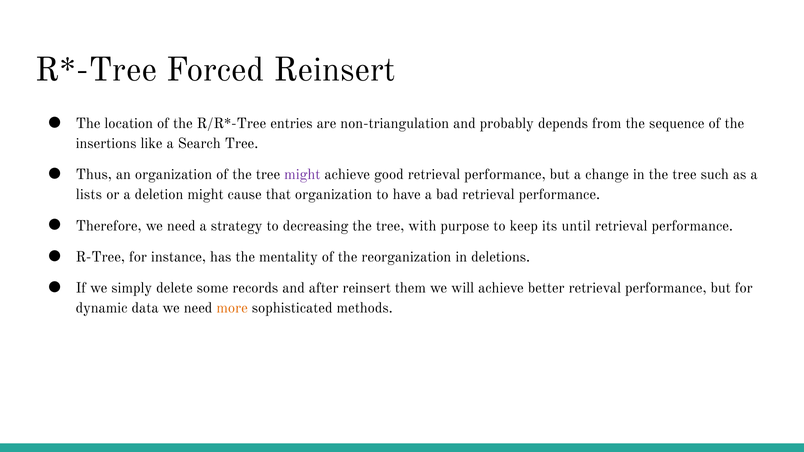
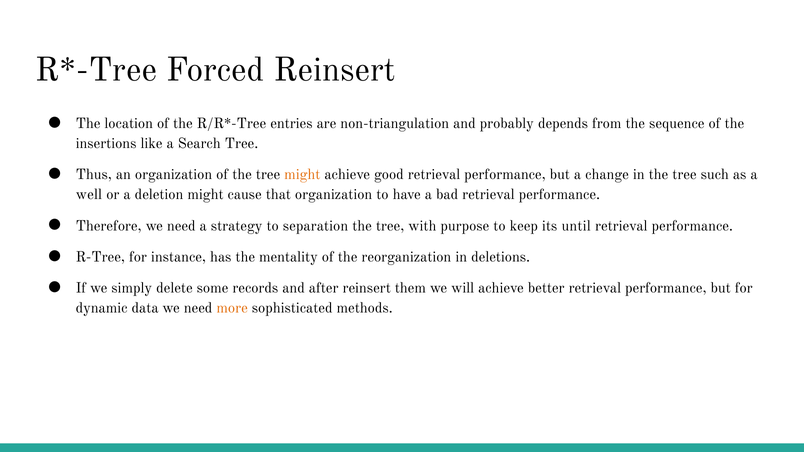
might at (302, 175) colour: purple -> orange
lists: lists -> well
decreasing: decreasing -> separation
